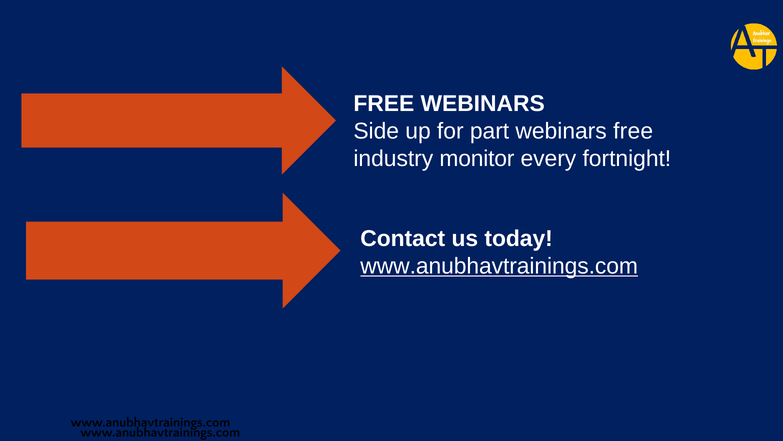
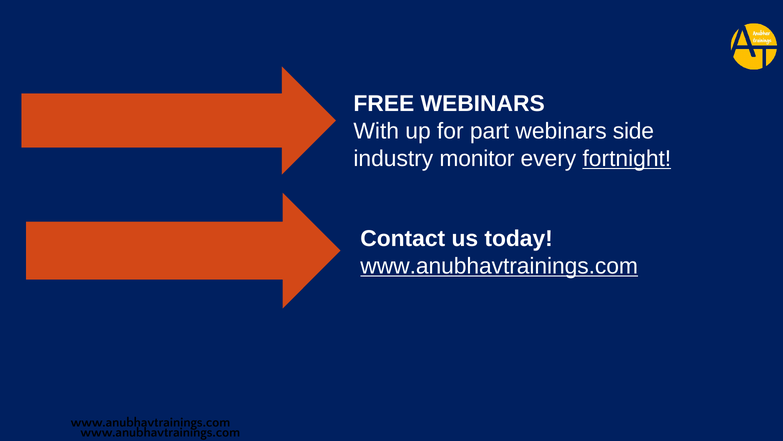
Side: Side -> With
webinars free: free -> side
fortnight underline: none -> present
